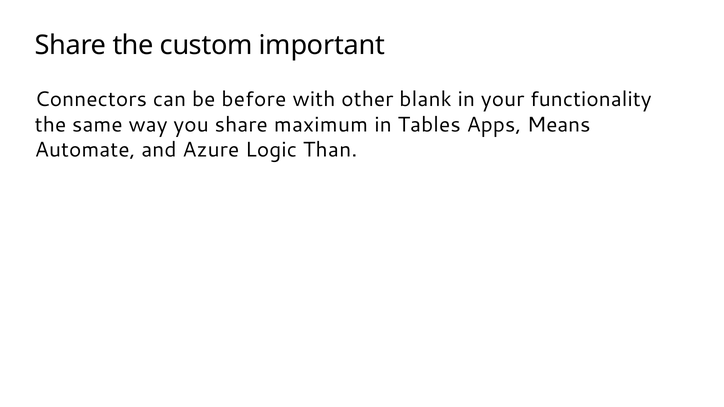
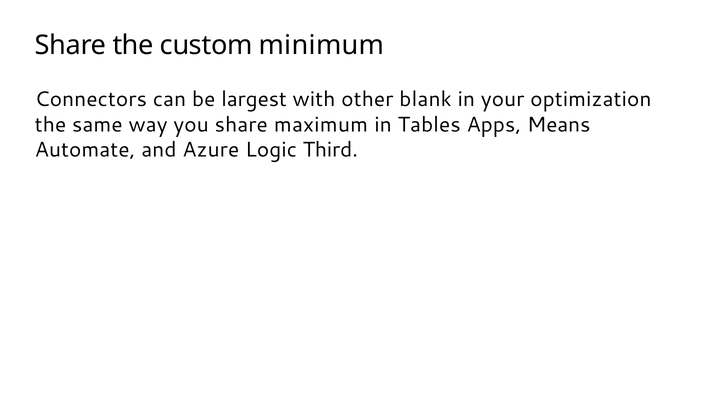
important: important -> minimum
before: before -> largest
functionality: functionality -> optimization
Than: Than -> Third
